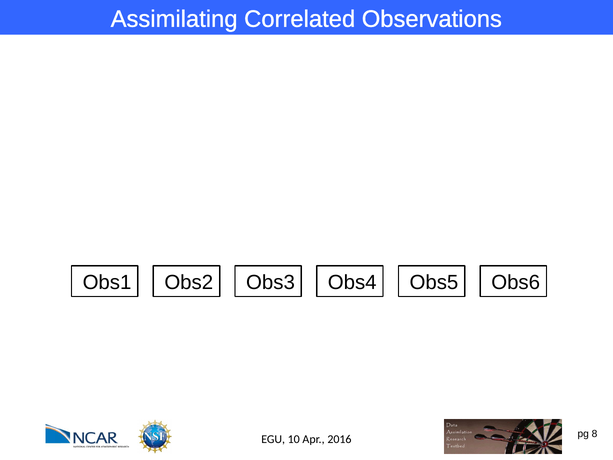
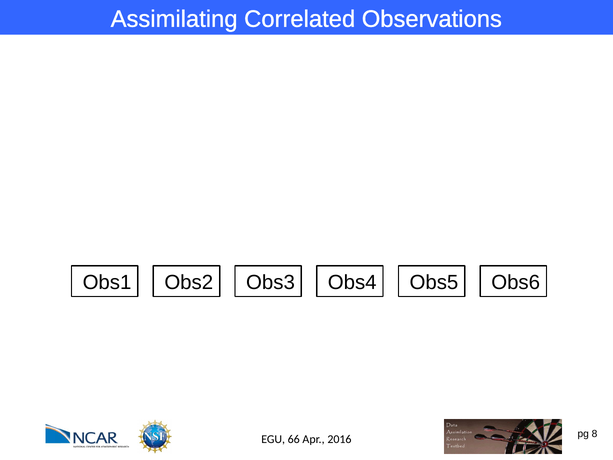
10: 10 -> 66
